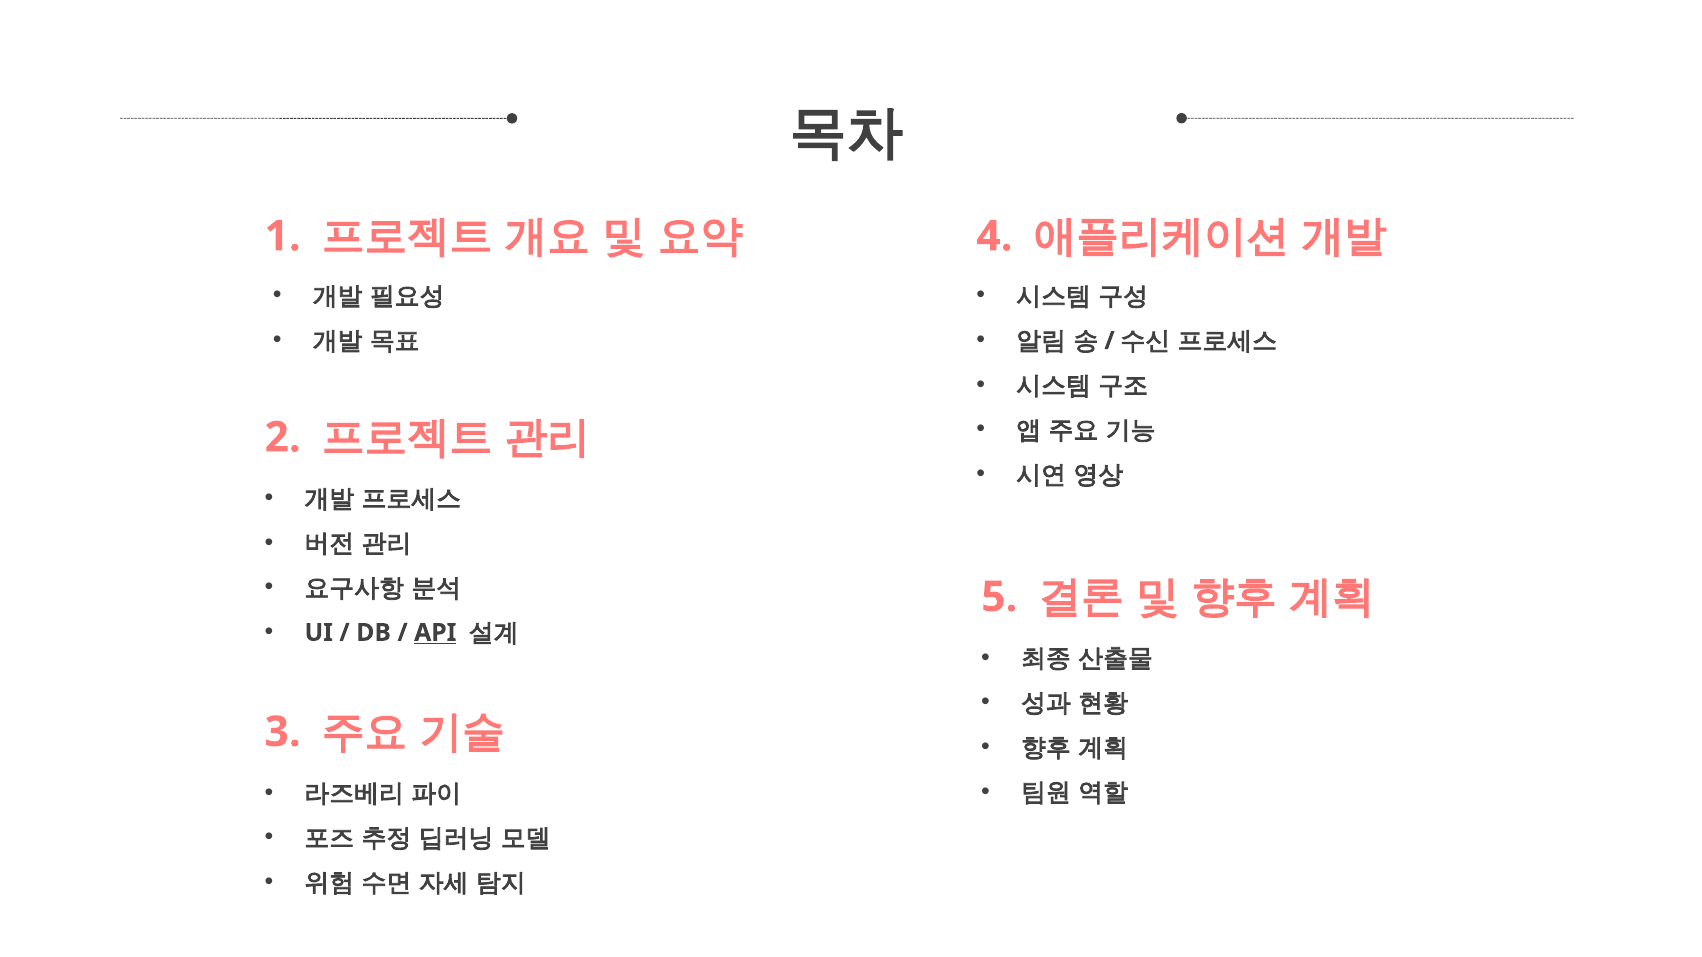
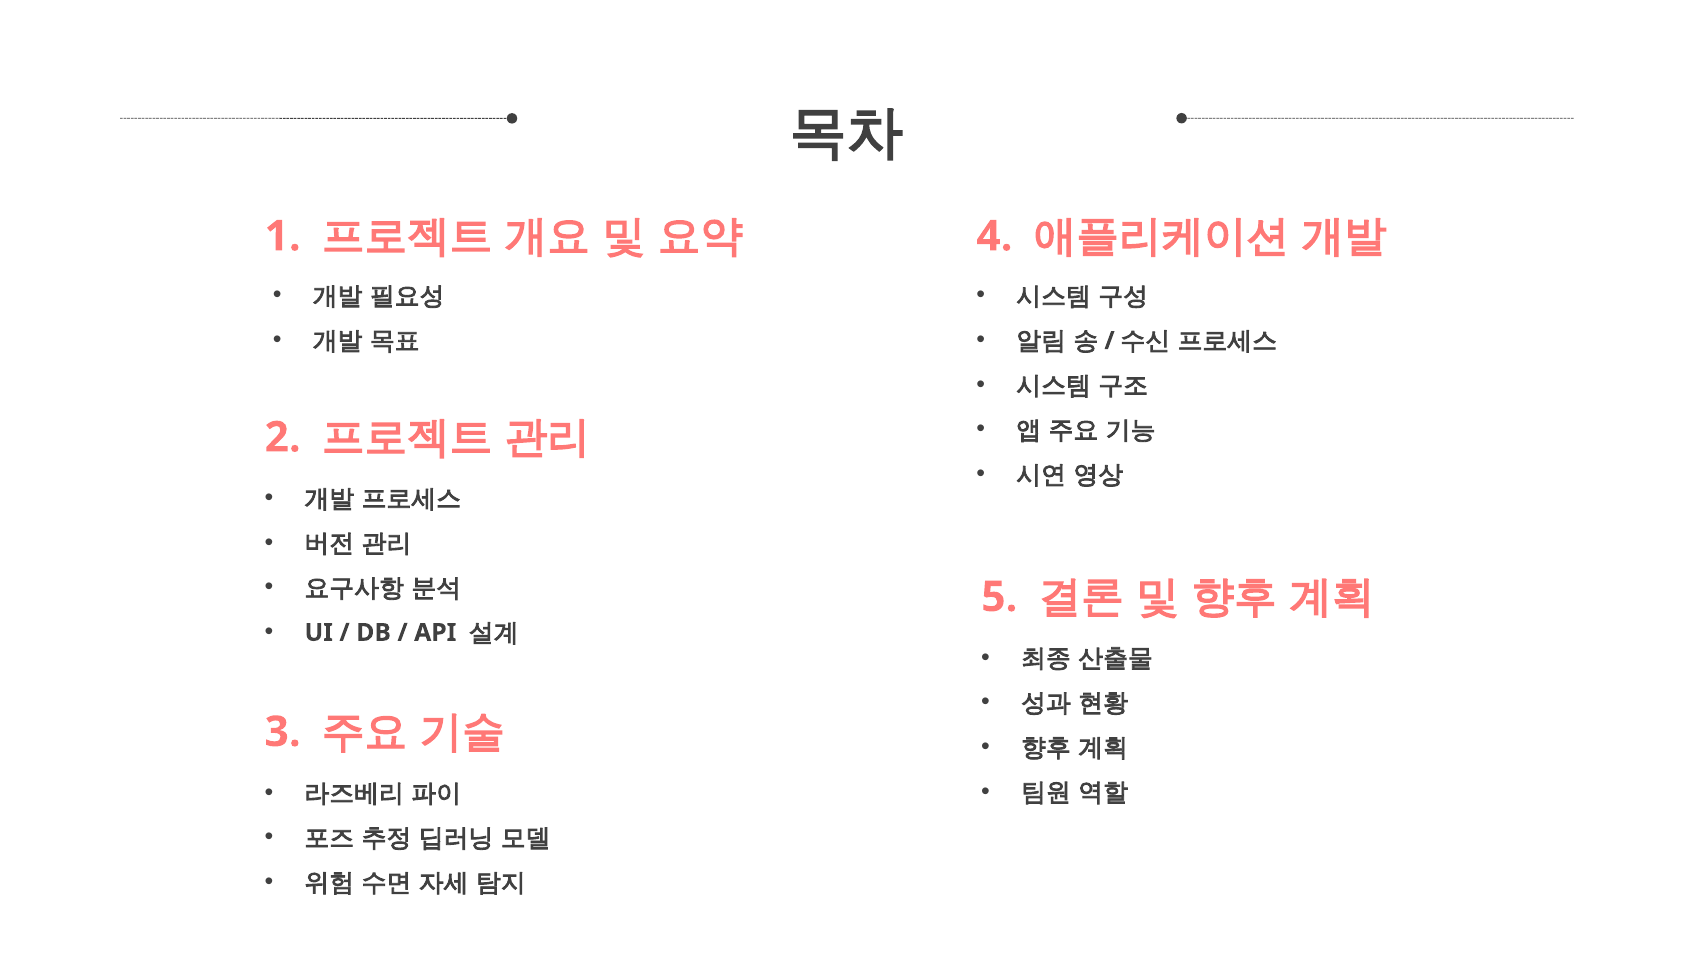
API underline: present -> none
